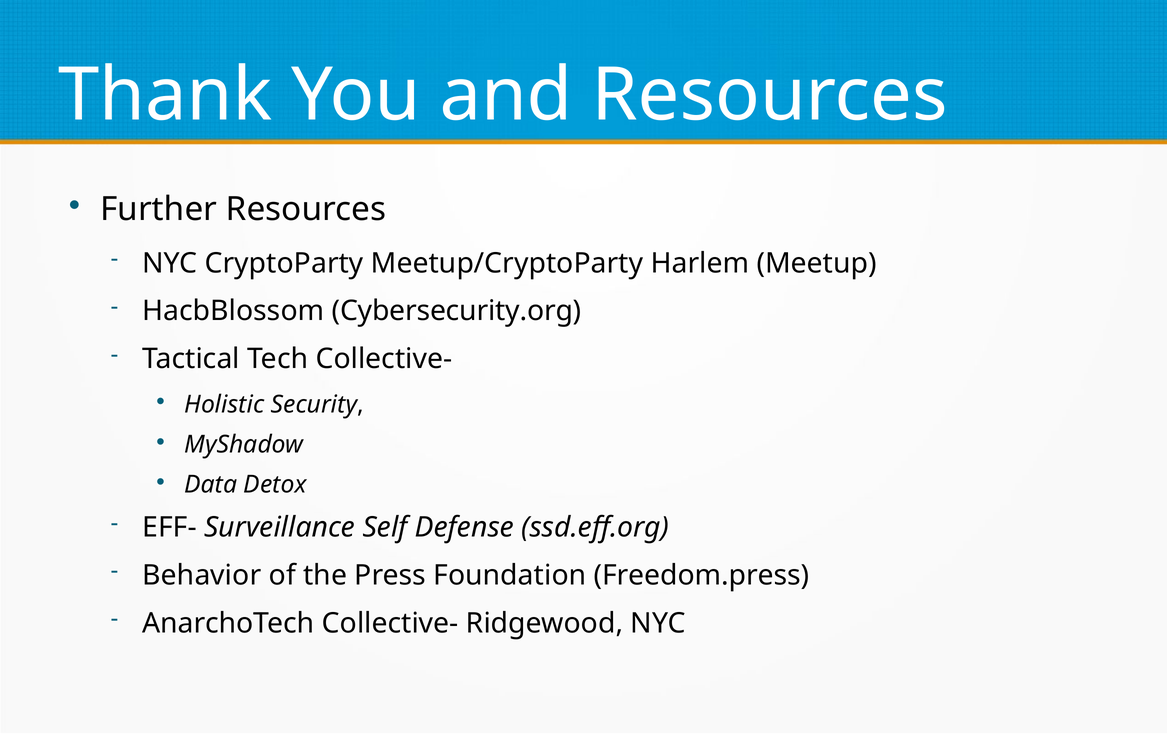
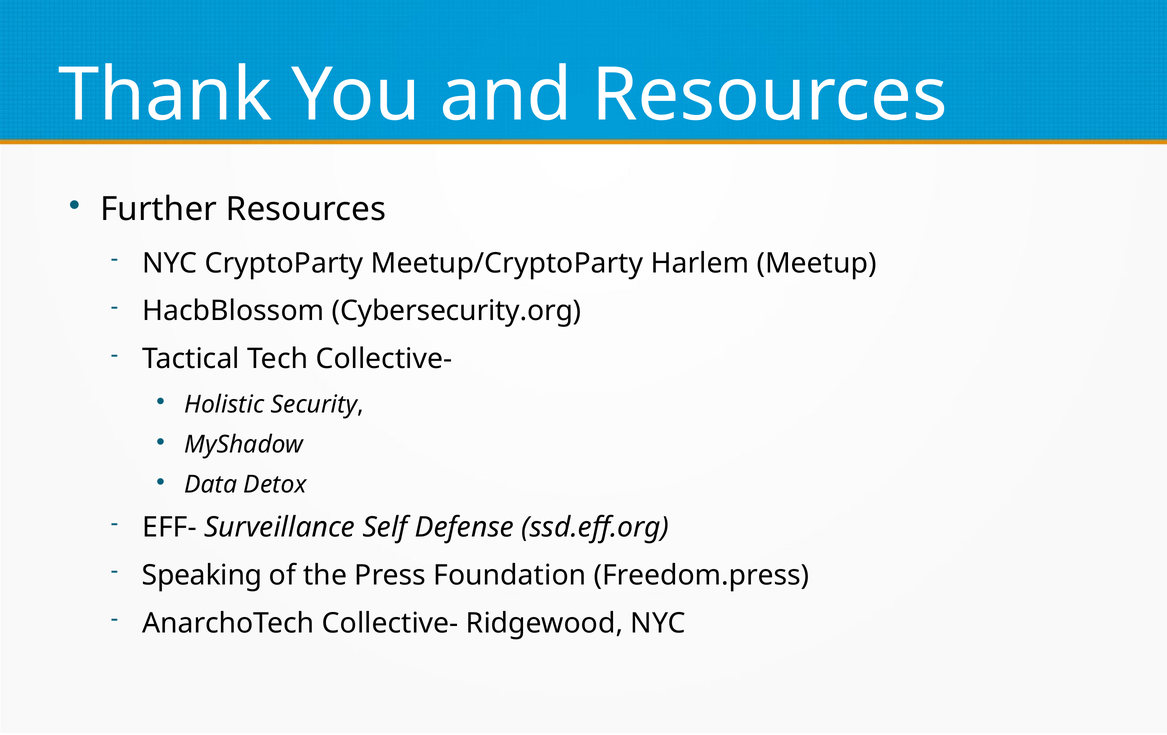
Behavior: Behavior -> Speaking
